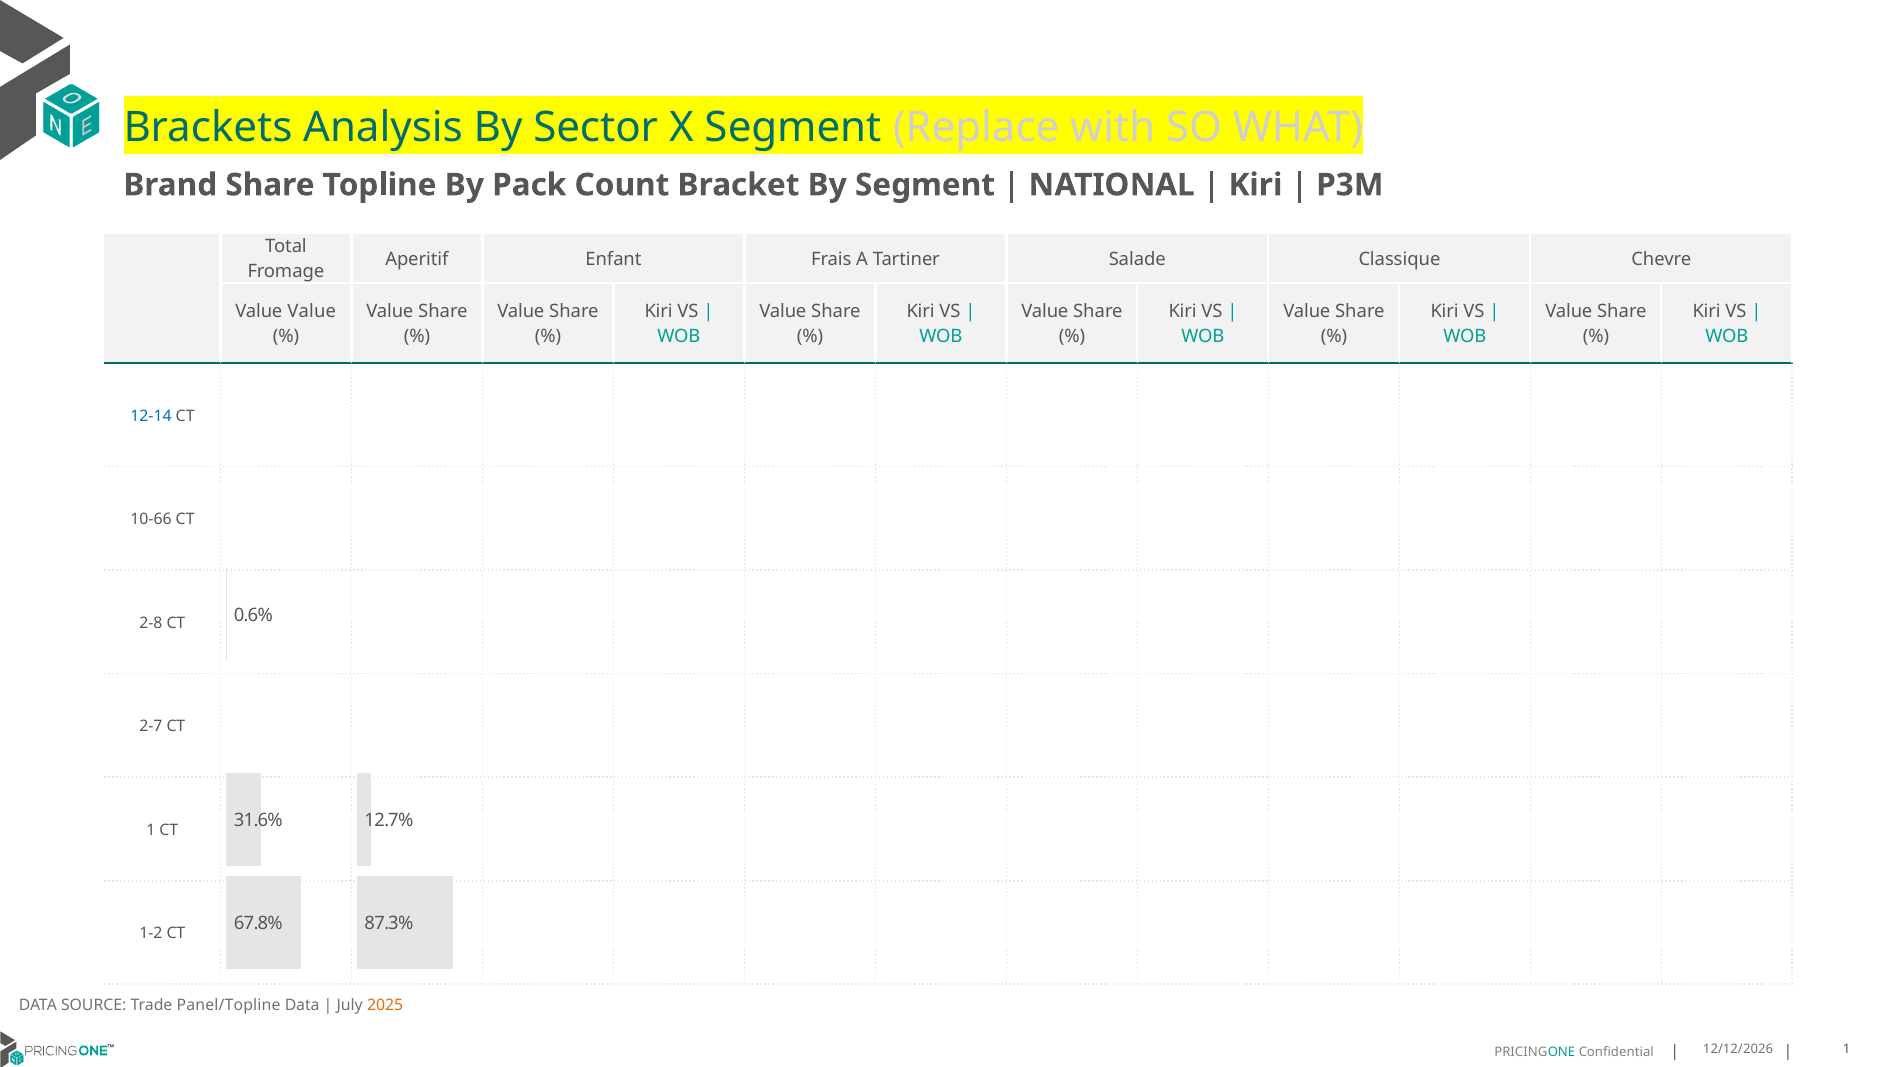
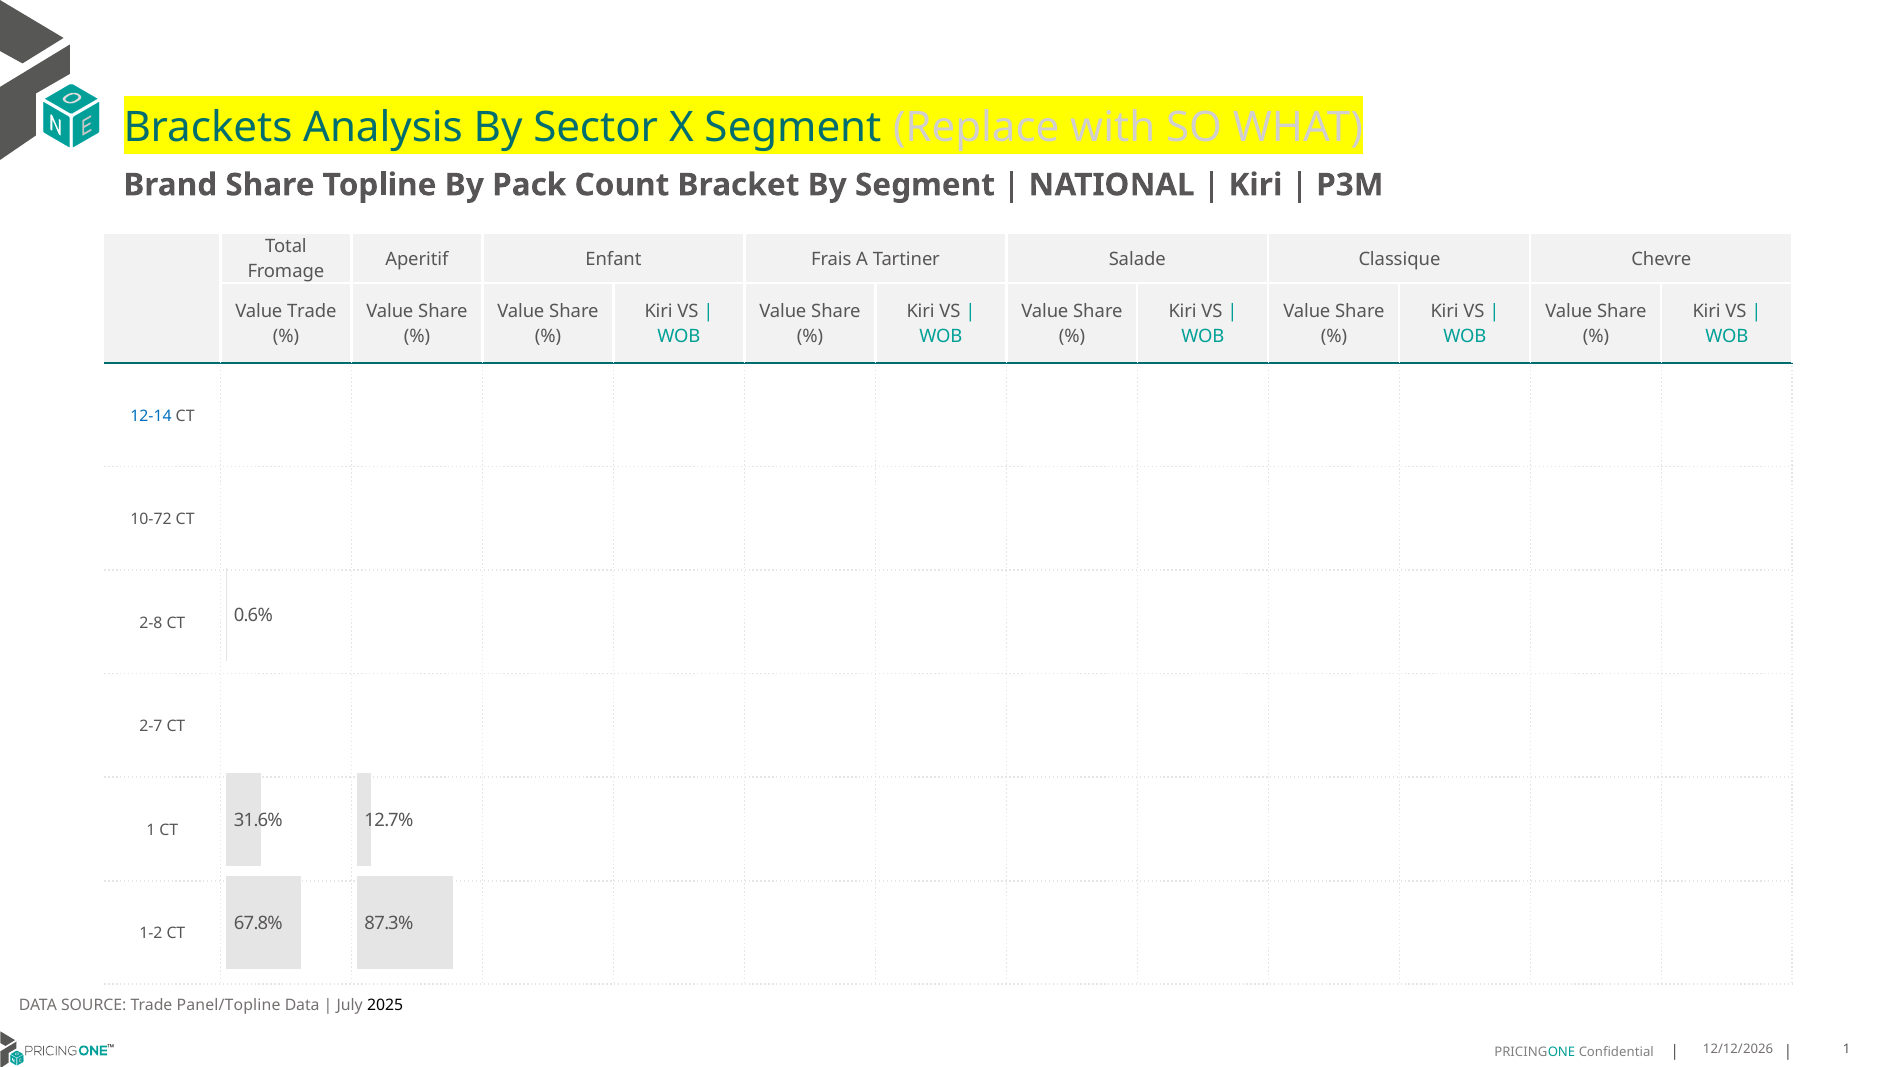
Value Value: Value -> Trade
10-66: 10-66 -> 10-72
2025 colour: orange -> black
